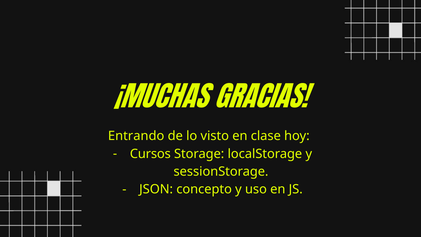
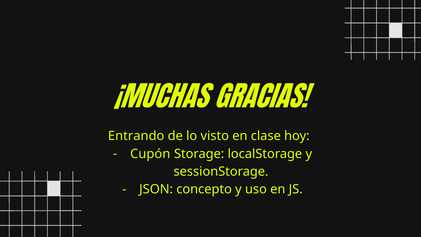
Cursos: Cursos -> Cupón
